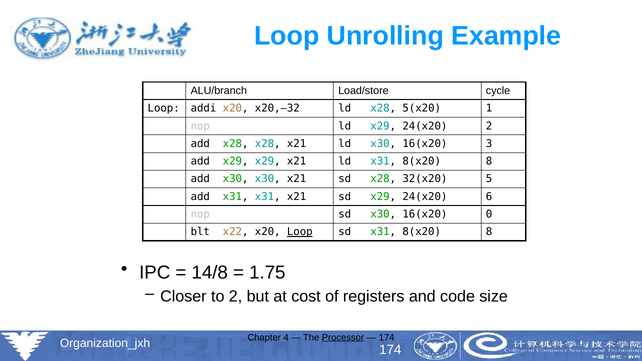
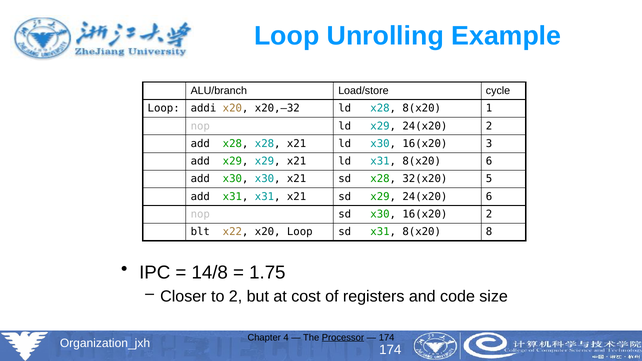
x28 5(x20: 5(x20 -> 8(x20
ld x31 8(x20 8: 8 -> 6
16(x20 0: 0 -> 2
Loop at (300, 232) underline: present -> none
